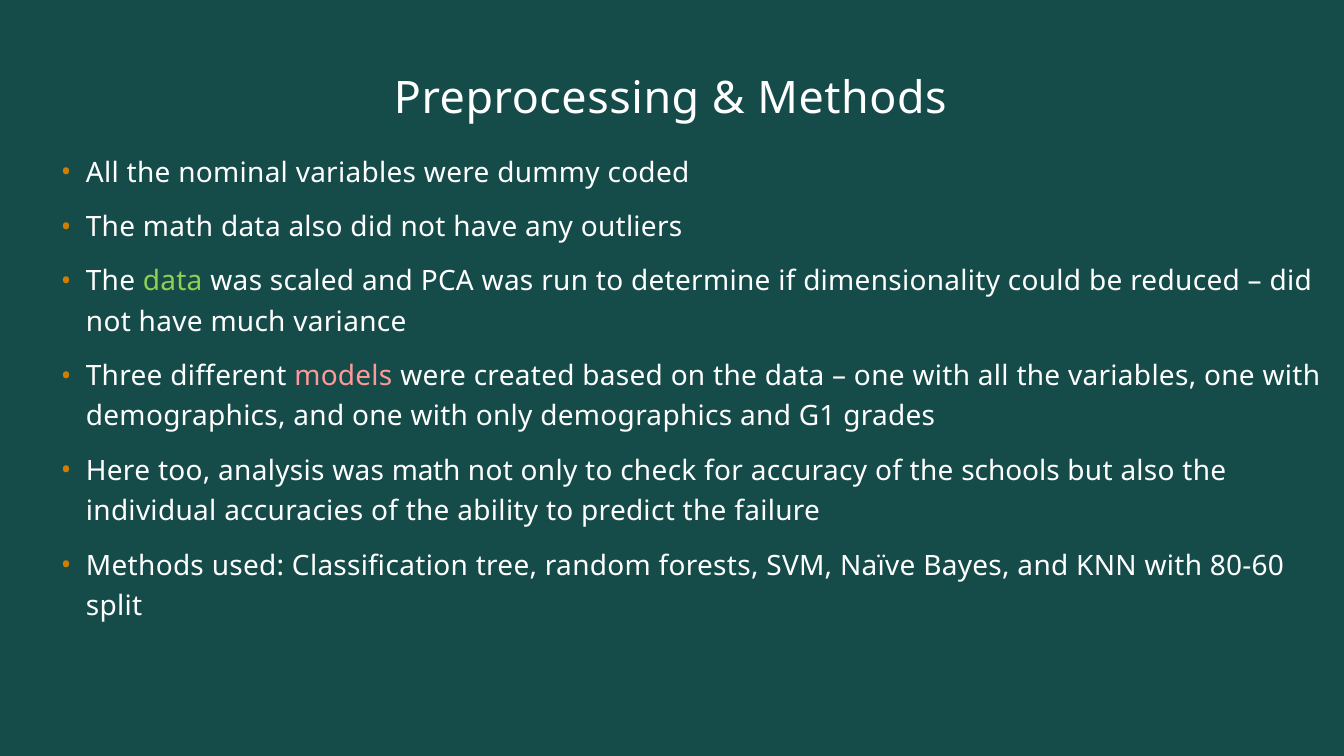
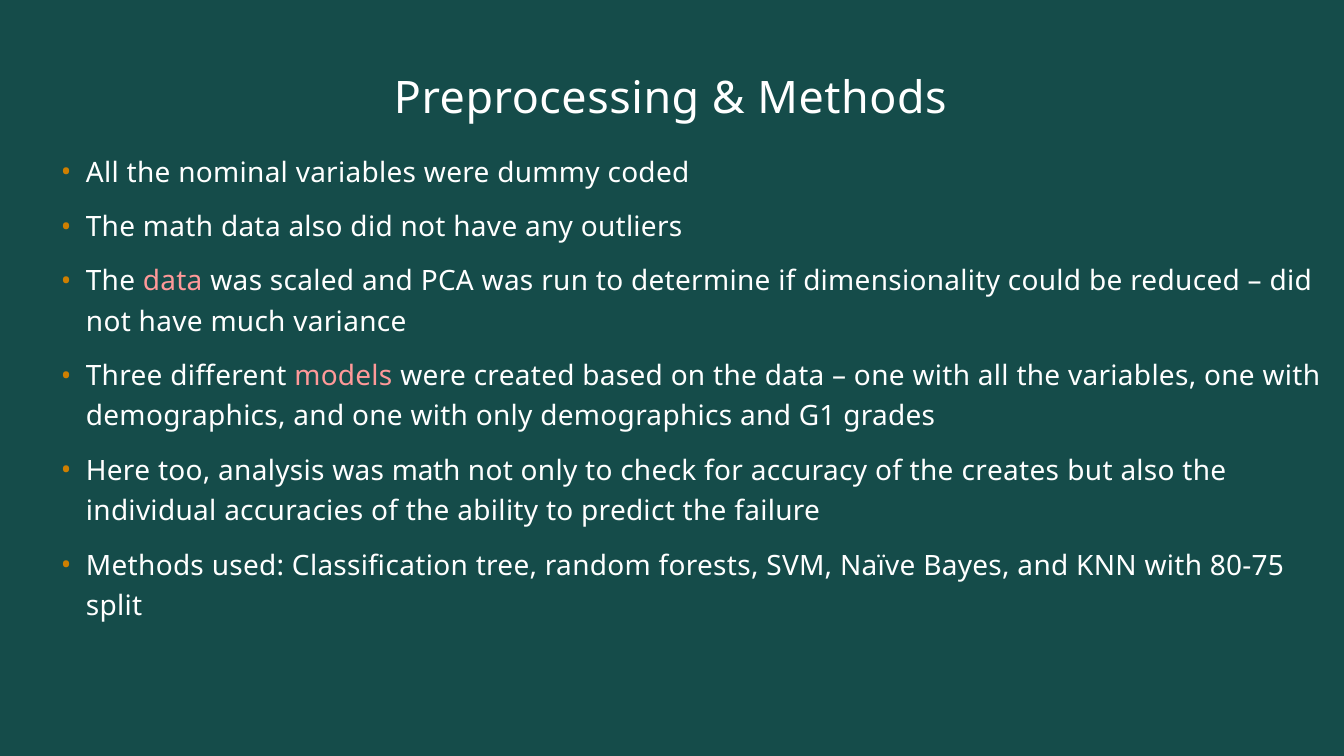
data at (173, 282) colour: light green -> pink
schools: schools -> creates
80-60: 80-60 -> 80-75
